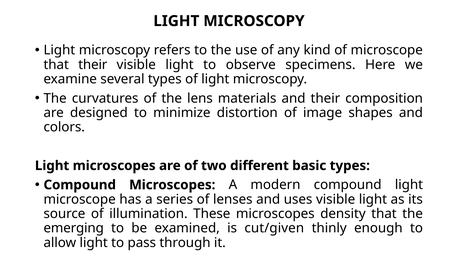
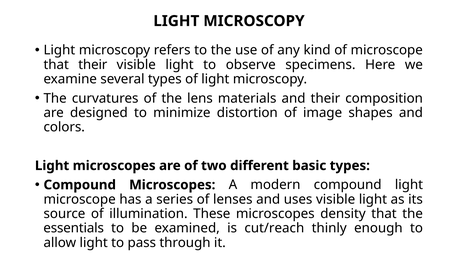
emerging: emerging -> essentials
cut/given: cut/given -> cut/reach
